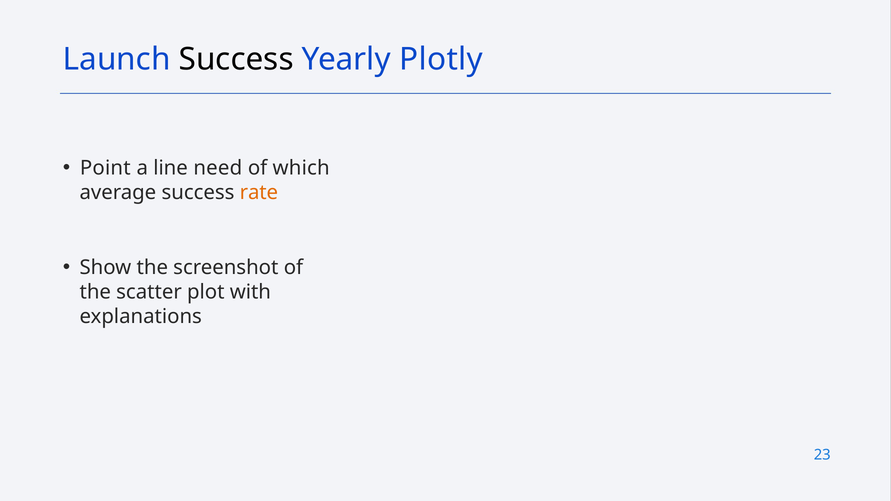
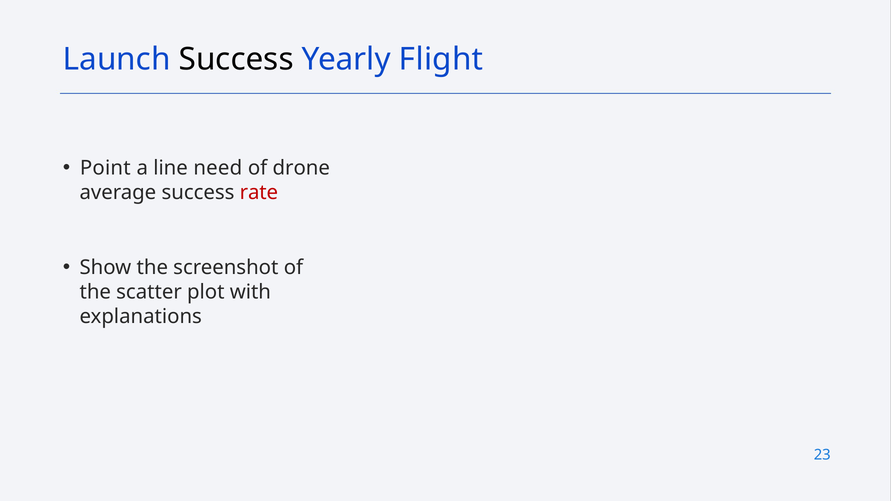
Plotly: Plotly -> Flight
which: which -> drone
rate colour: orange -> red
